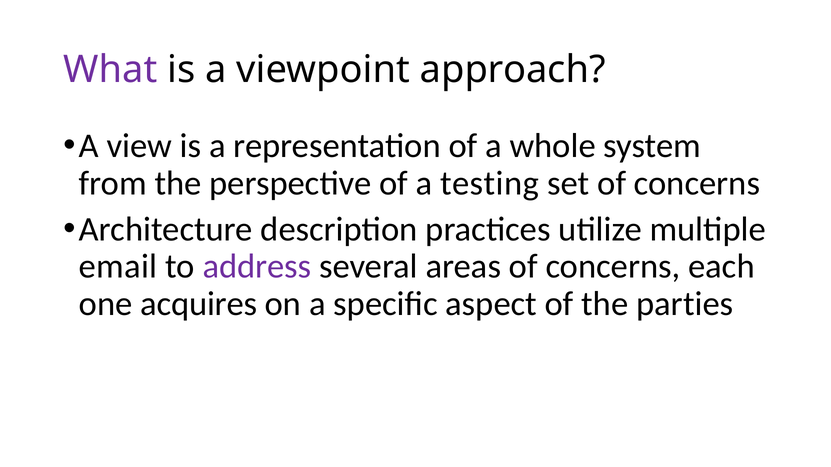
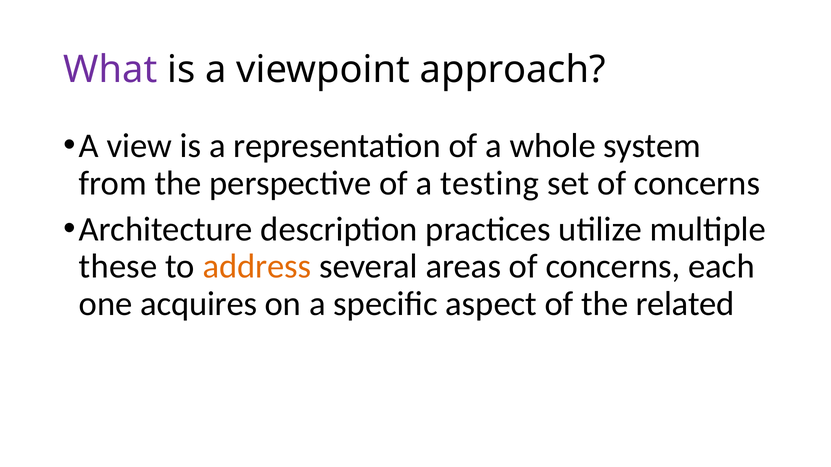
email: email -> these
address colour: purple -> orange
parties: parties -> related
